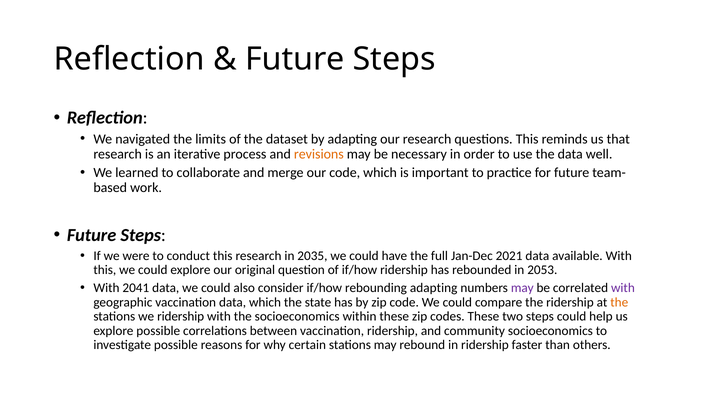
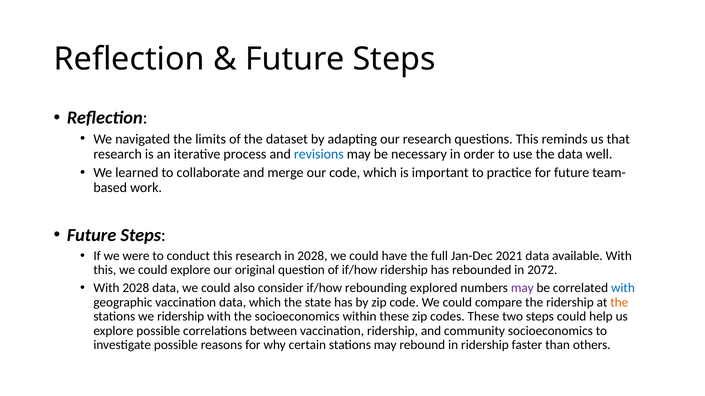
revisions colour: orange -> blue
in 2035: 2035 -> 2028
2053: 2053 -> 2072
With 2041: 2041 -> 2028
rebounding adapting: adapting -> explored
with at (623, 288) colour: purple -> blue
